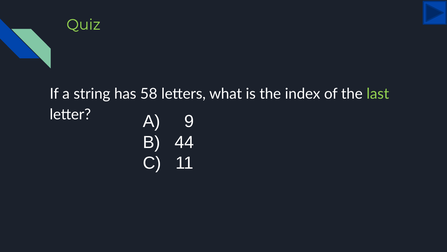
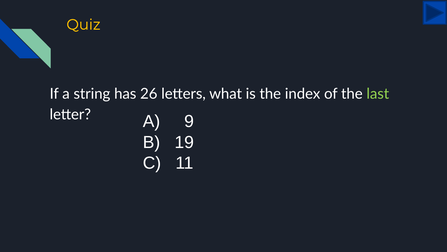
Quiz colour: light green -> yellow
58: 58 -> 26
44: 44 -> 19
